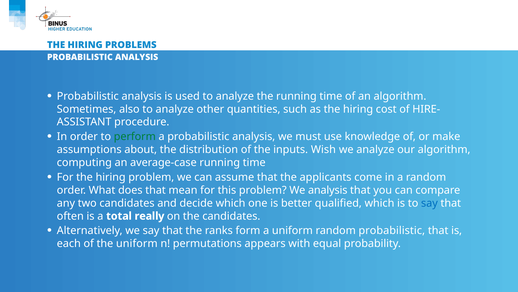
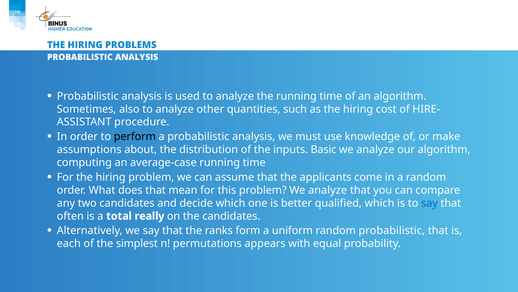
perform colour: green -> black
Wish: Wish -> Basic
problem We analysis: analysis -> analyze
the uniform: uniform -> simplest
